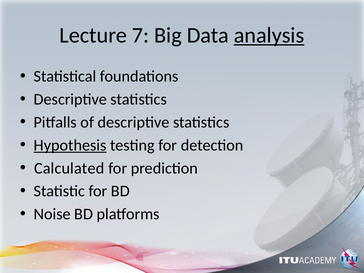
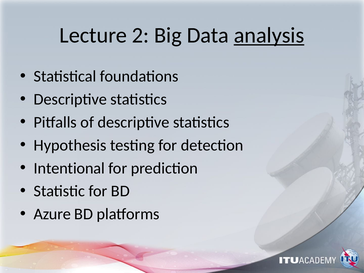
7: 7 -> 2
Hypothesis underline: present -> none
Calculated: Calculated -> Intentional
Noise: Noise -> Azure
